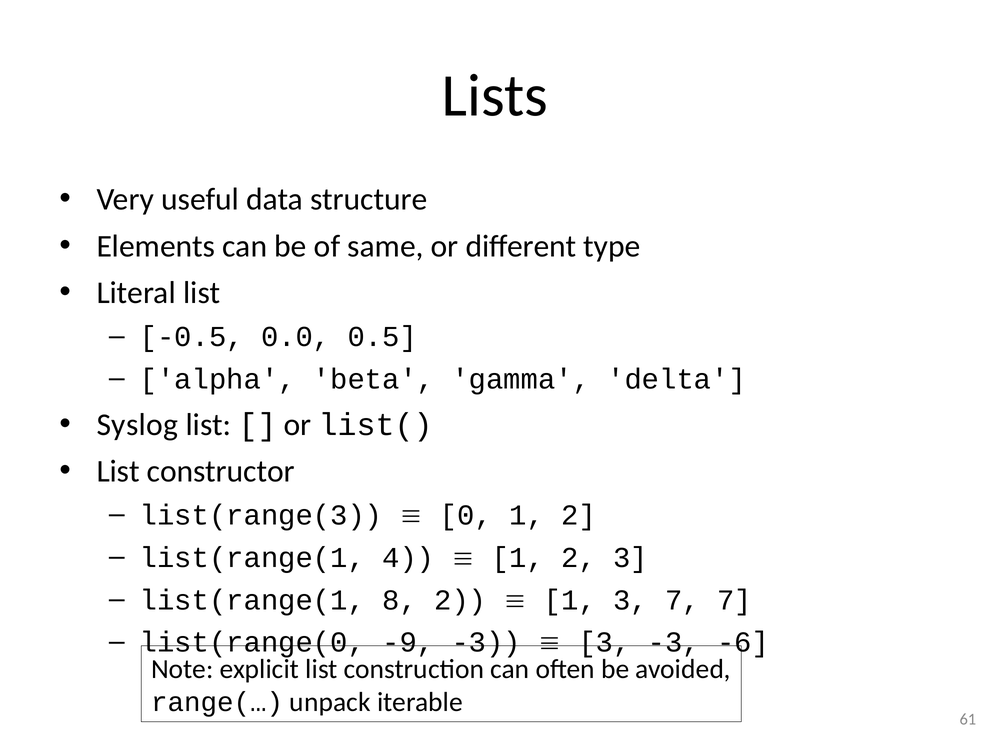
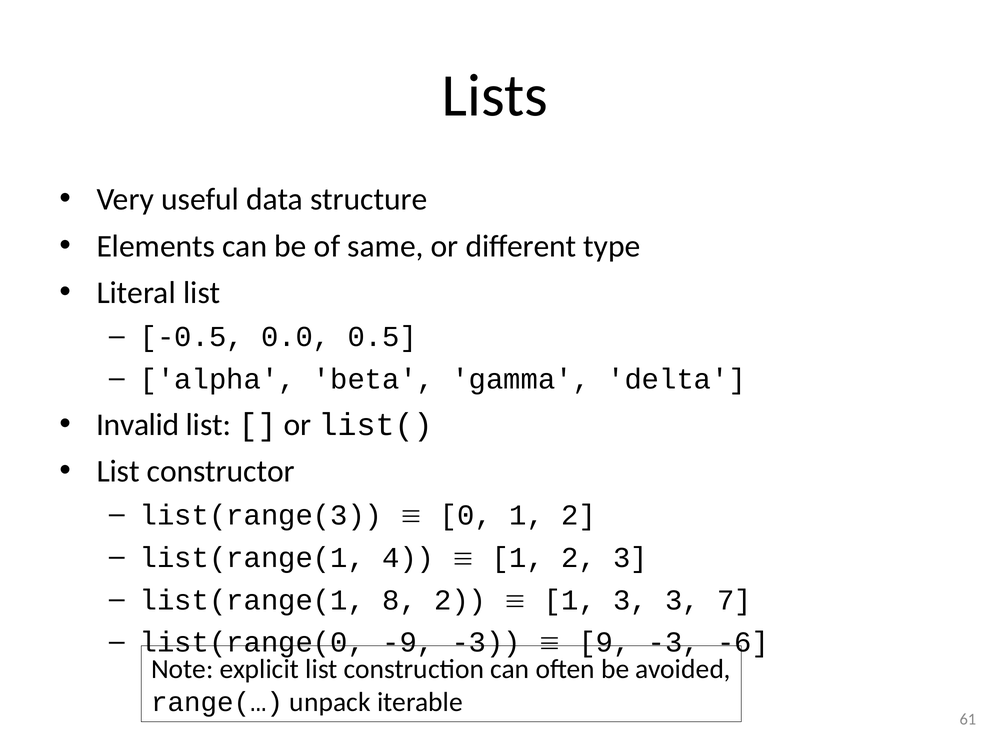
Syslog: Syslog -> Invalid
3 7: 7 -> 3
3 at (605, 642): 3 -> 9
